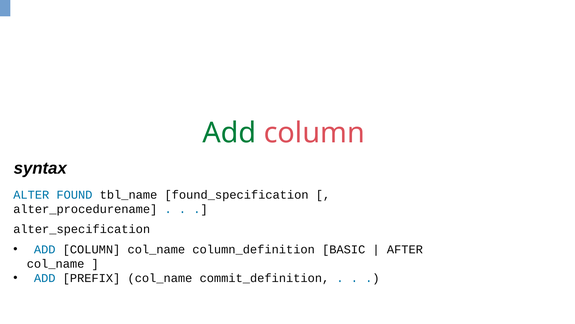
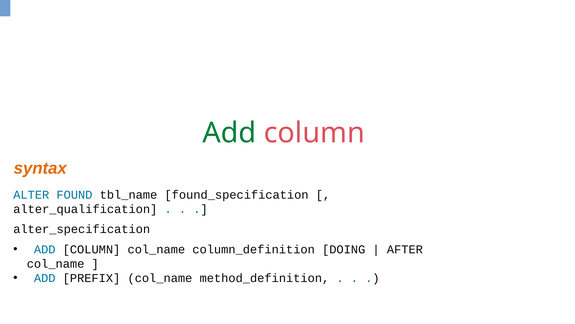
syntax colour: black -> orange
alter_procedurename: alter_procedurename -> alter_qualification
BASIC: BASIC -> DOING
commit_definition: commit_definition -> method_definition
